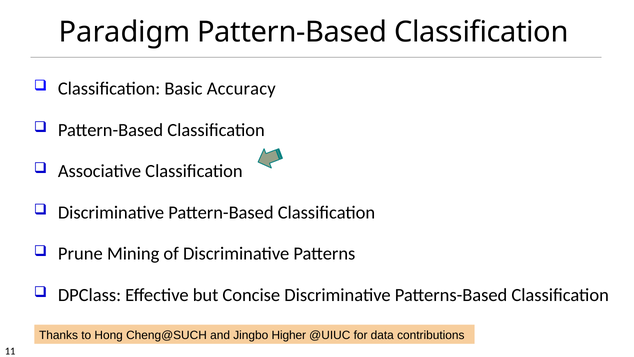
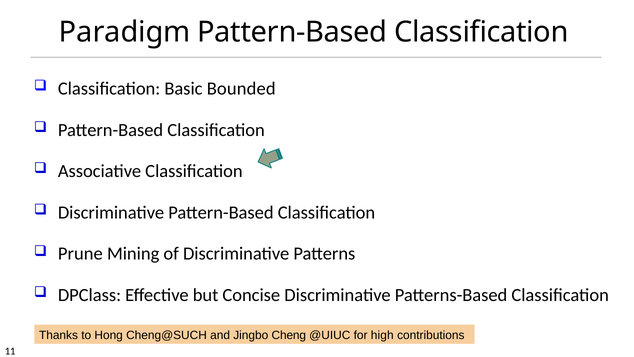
Accuracy: Accuracy -> Bounded
Higher: Higher -> Cheng
data: data -> high
